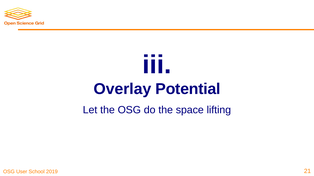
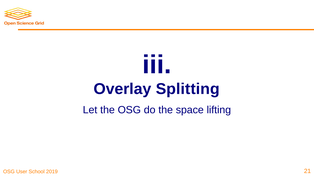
Potential: Potential -> Splitting
